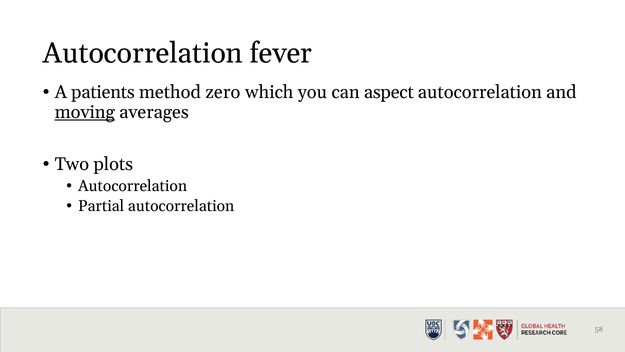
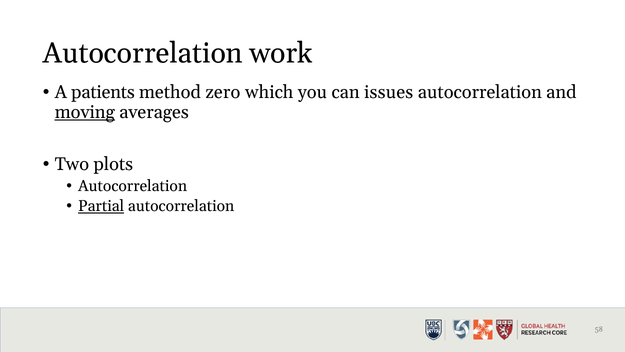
fever: fever -> work
aspect: aspect -> issues
Partial underline: none -> present
